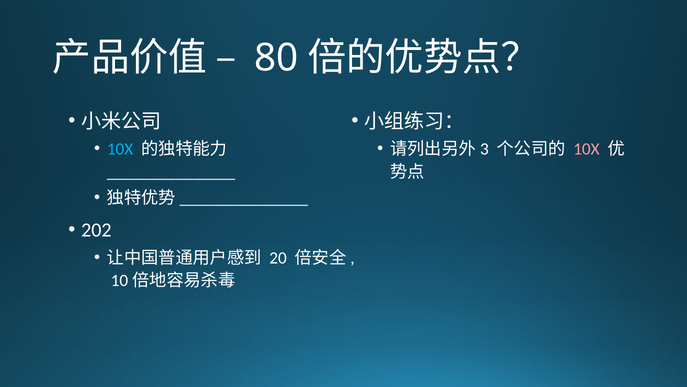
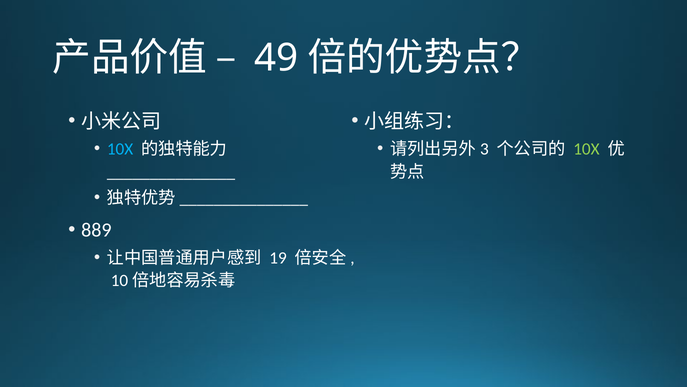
80: 80 -> 49
10X at (586, 149) colour: pink -> light green
202: 202 -> 889
20: 20 -> 19
